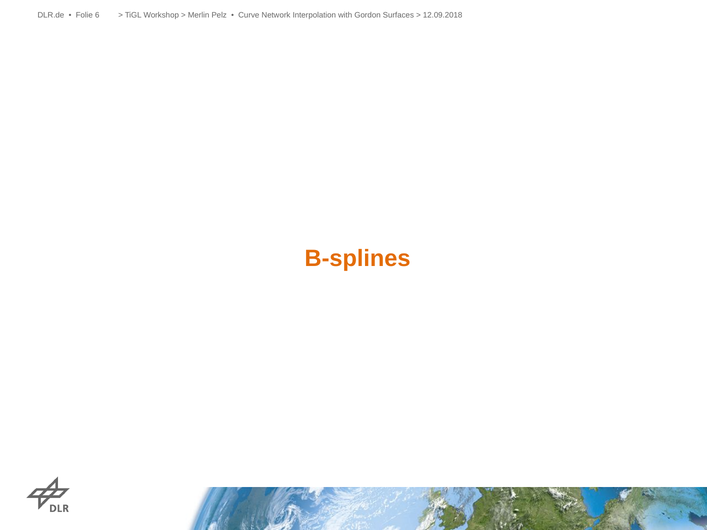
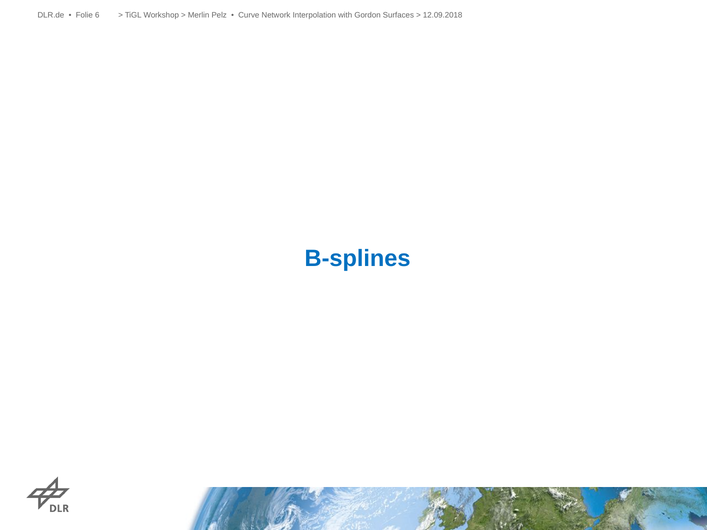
B-splines colour: orange -> blue
